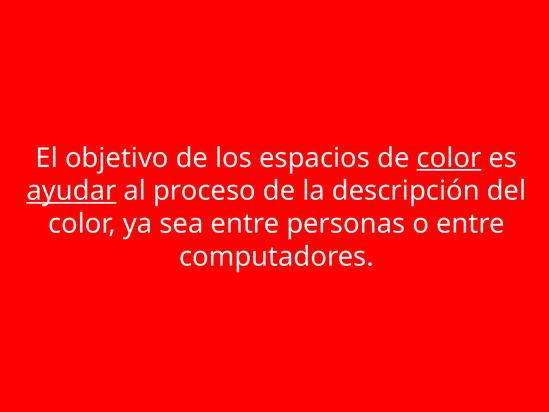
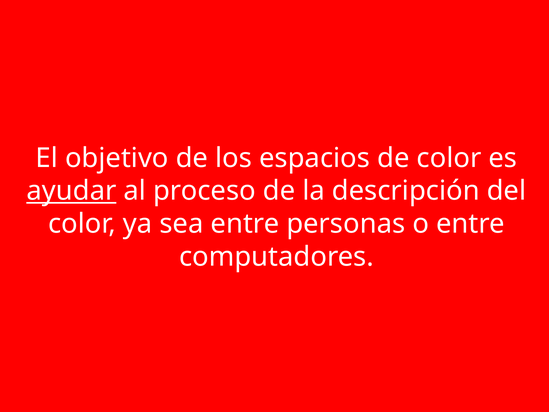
color at (449, 158) underline: present -> none
